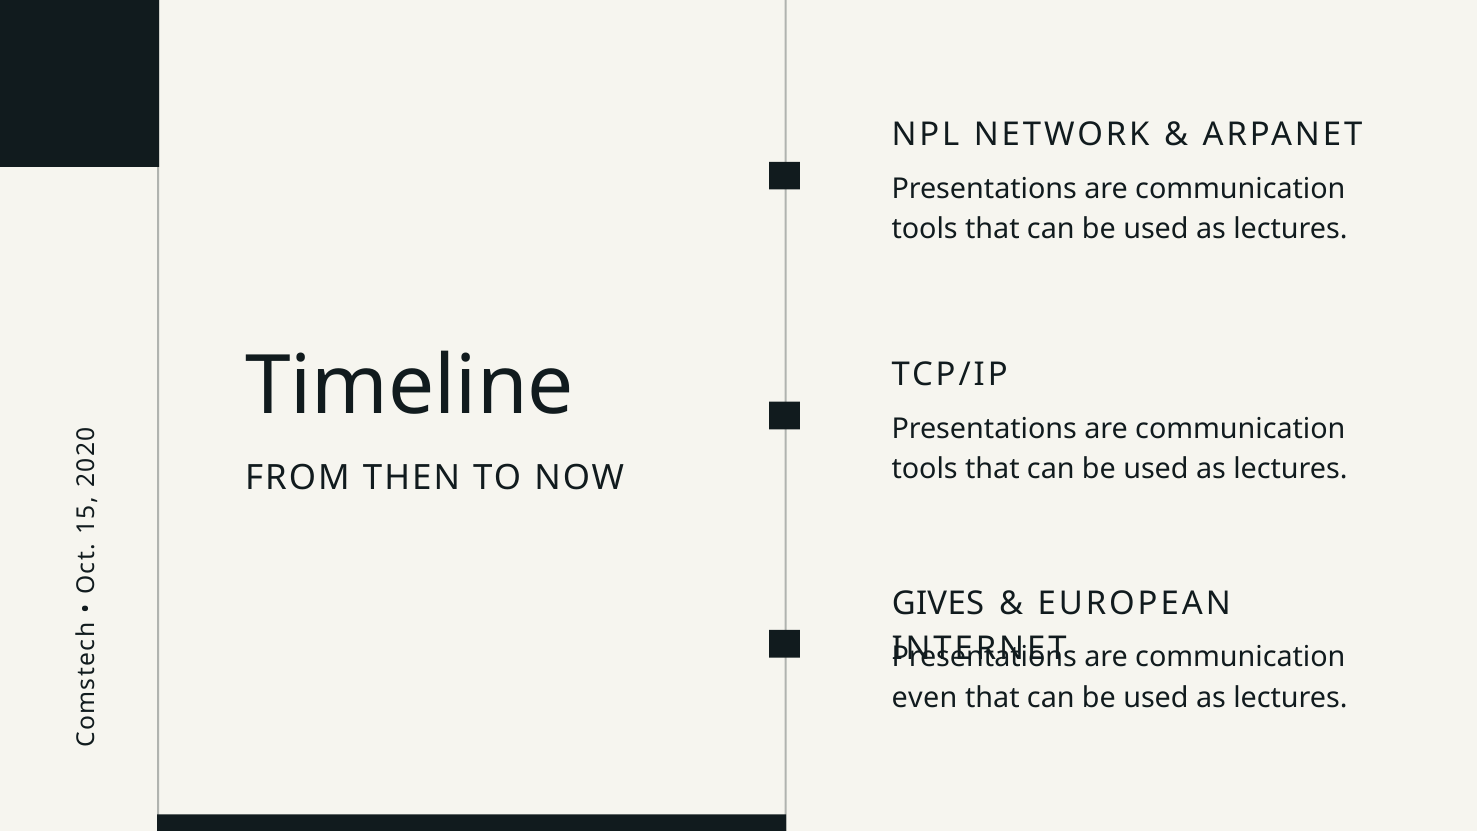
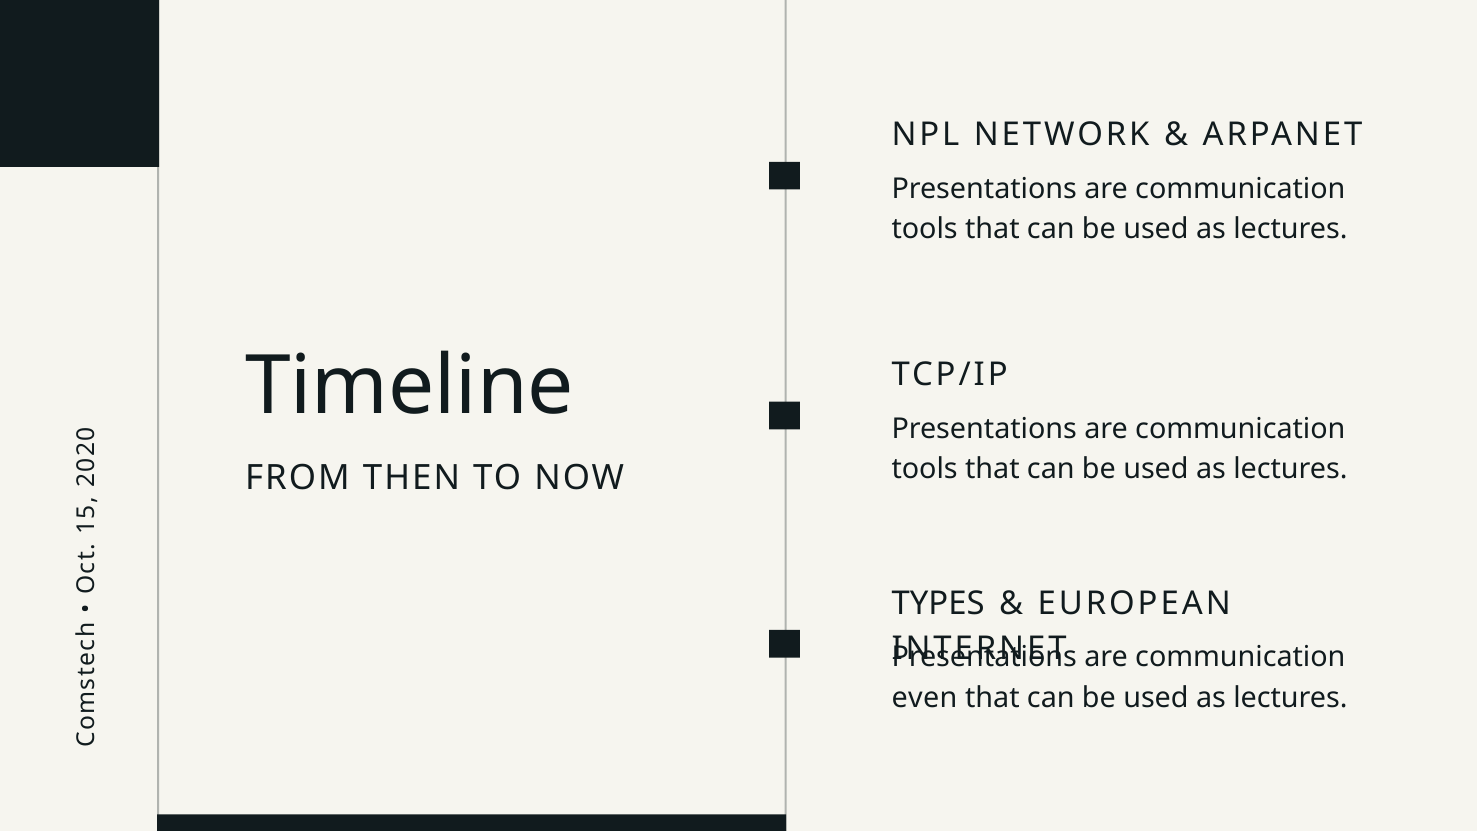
GIVES: GIVES -> TYPES
